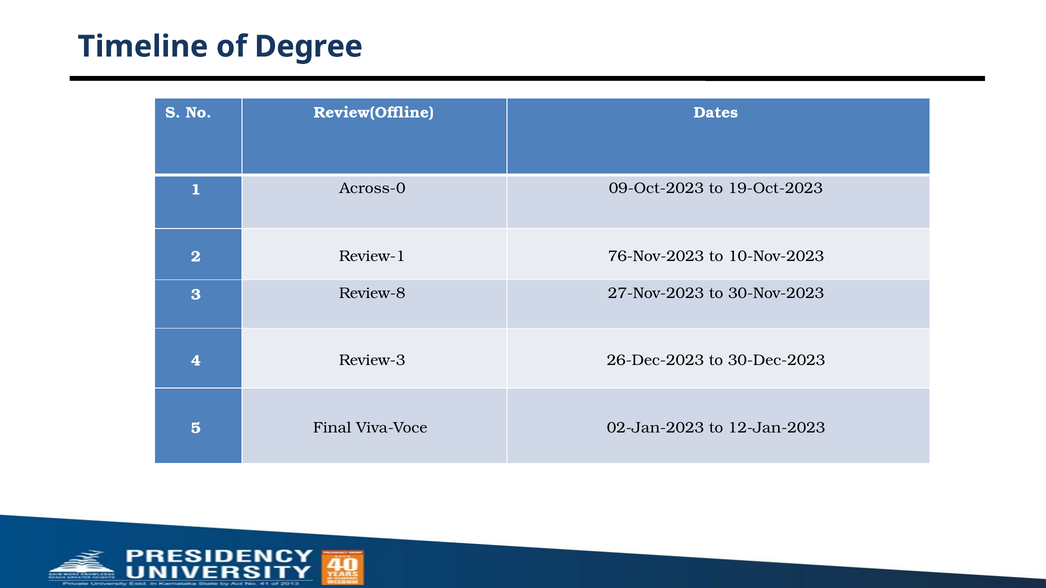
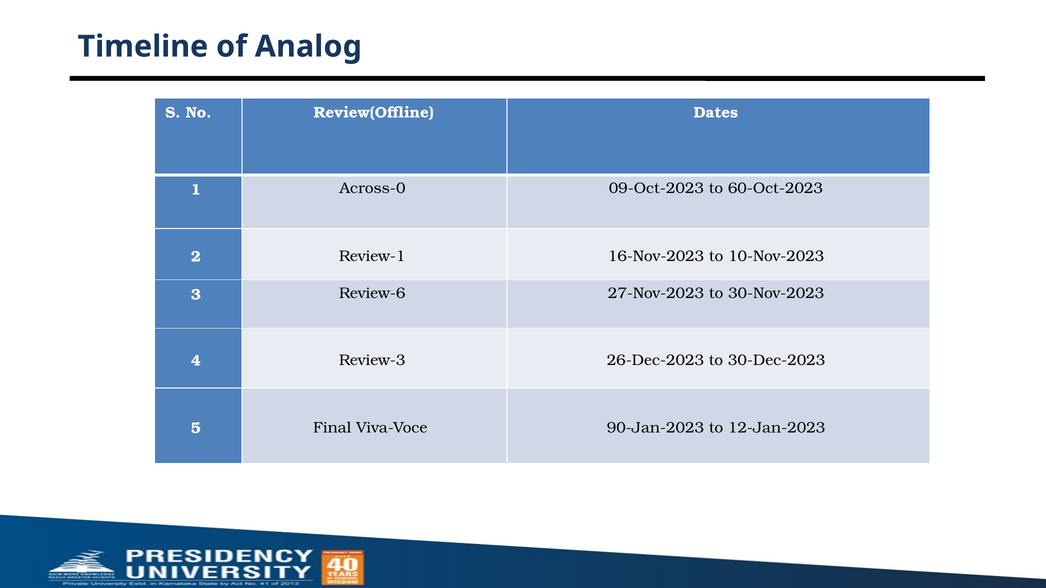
Degree: Degree -> Analog
19-Oct-2023: 19-Oct-2023 -> 60-Oct-2023
76-Nov-2023: 76-Nov-2023 -> 16-Nov-2023
Review-8: Review-8 -> Review-6
02-Jan-2023: 02-Jan-2023 -> 90-Jan-2023
